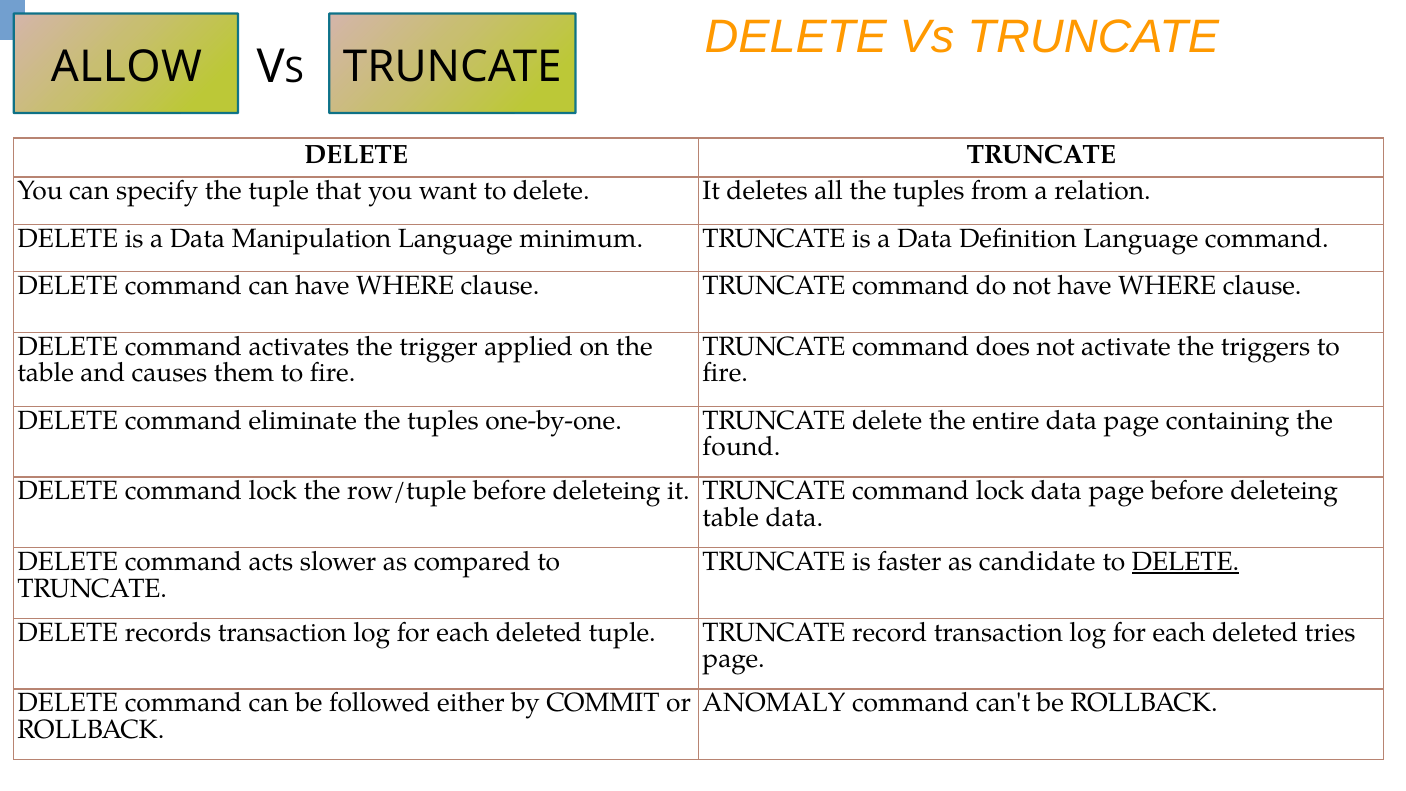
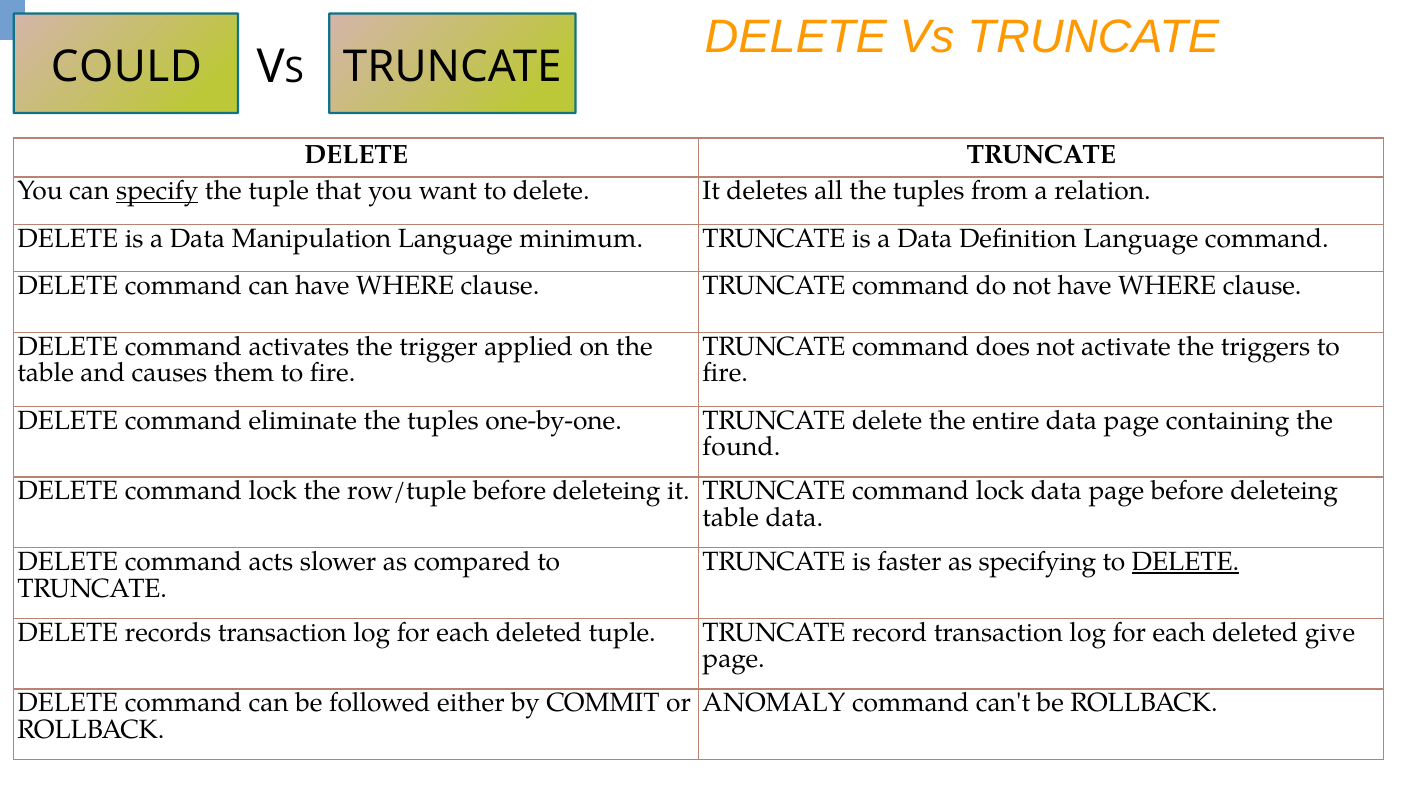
ALLOW: ALLOW -> COULD
specify underline: none -> present
candidate: candidate -> specifying
tries: tries -> give
